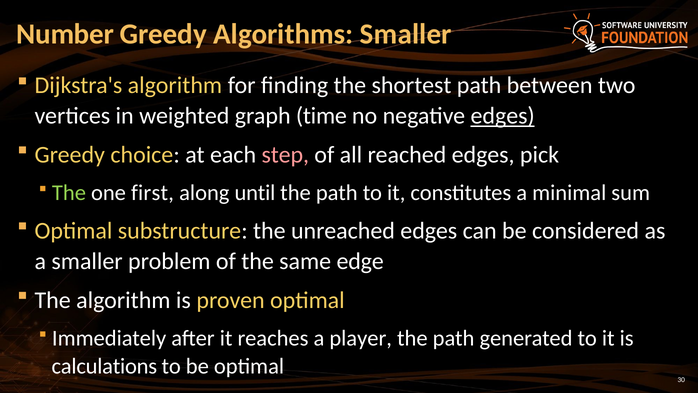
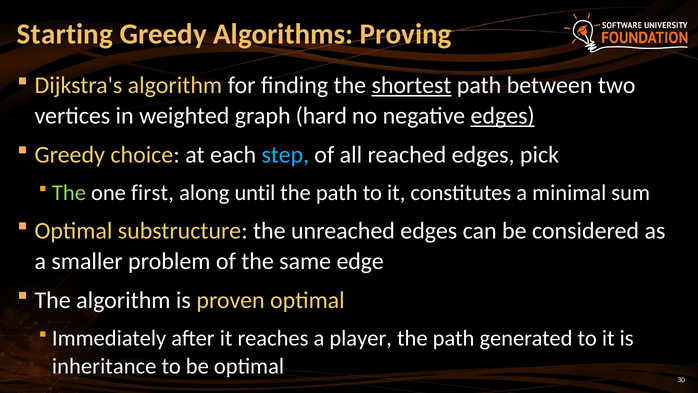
Number: Number -> Starting
Algorithms Smaller: Smaller -> Proving
shortest underline: none -> present
time: time -> hard
step colour: pink -> light blue
calculations: calculations -> inheritance
